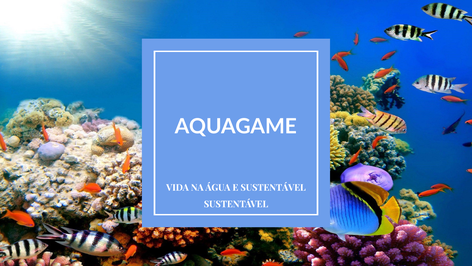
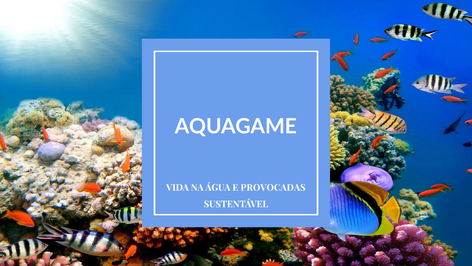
E SUSTENTÁVEL: SUSTENTÁVEL -> PROVOCADAS
